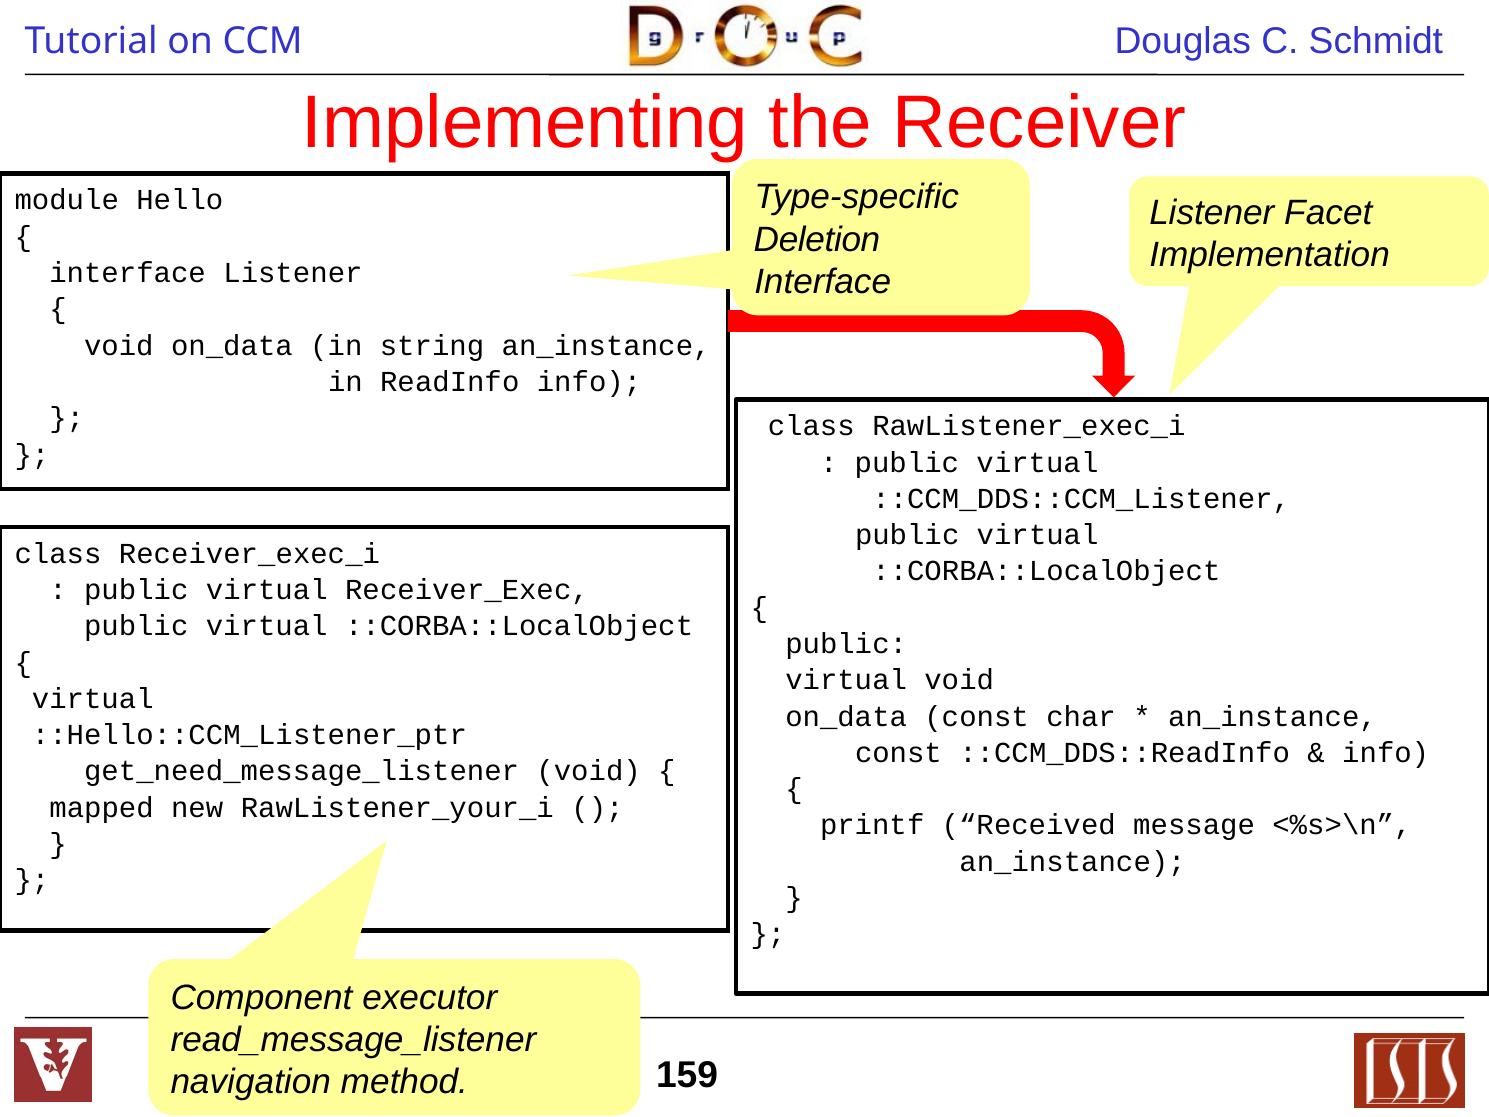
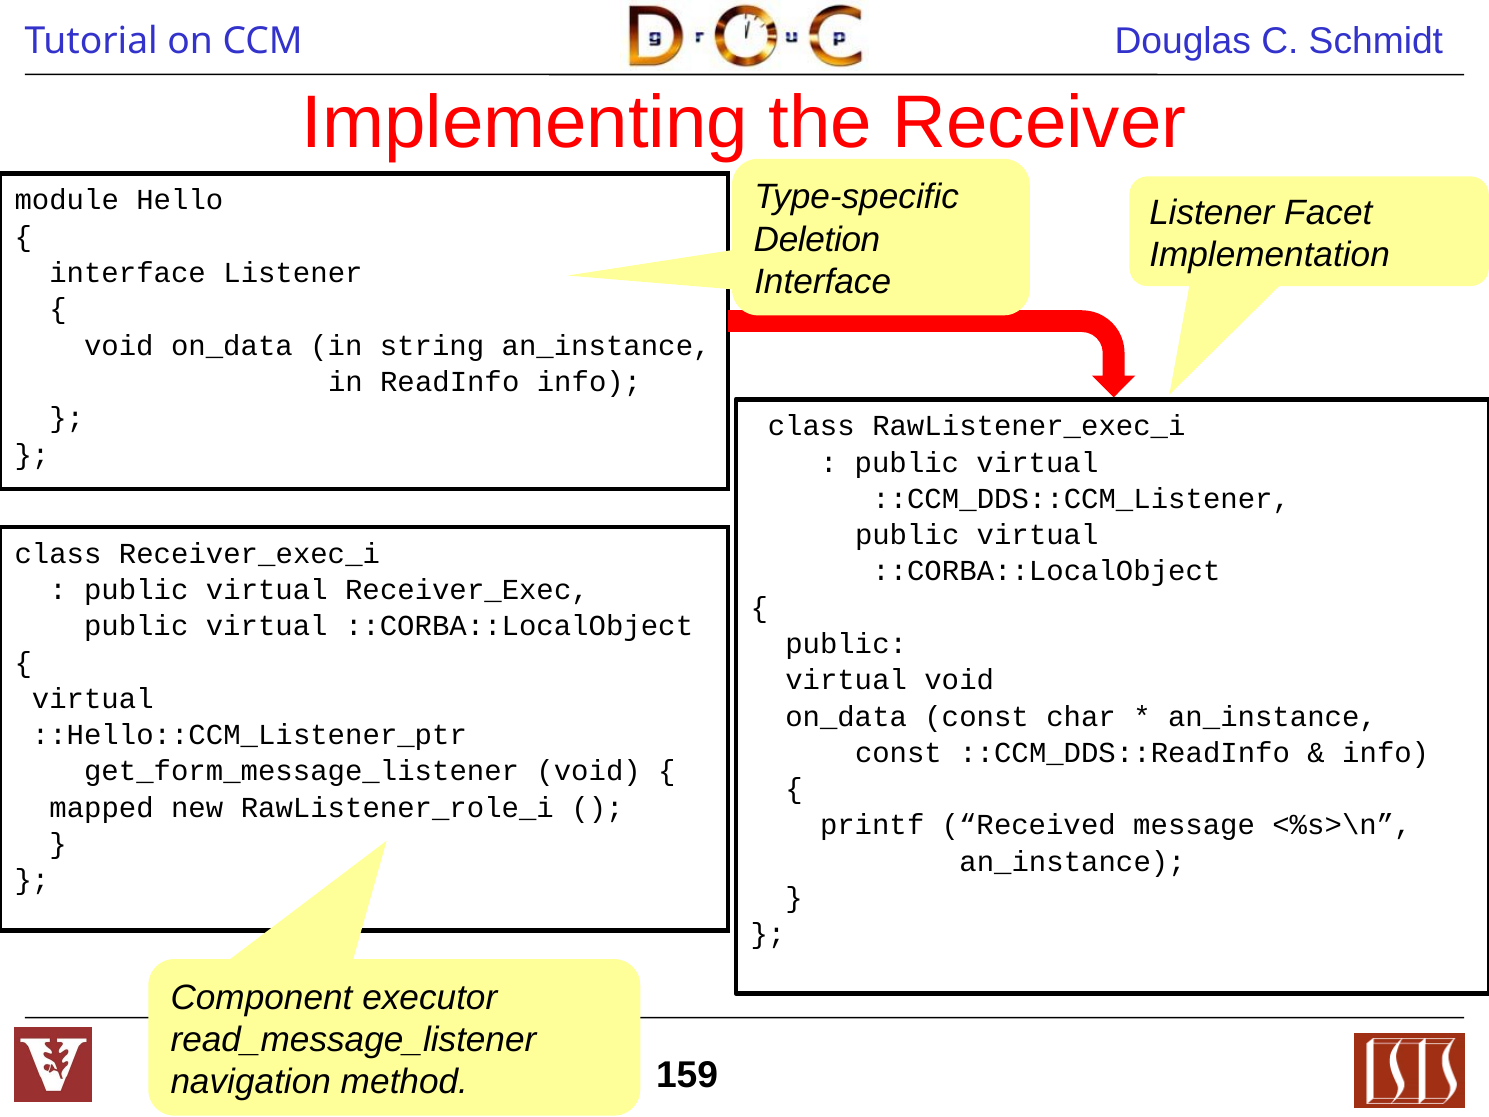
get_need_message_listener: get_need_message_listener -> get_form_message_listener
RawListener_your_i: RawListener_your_i -> RawListener_role_i
